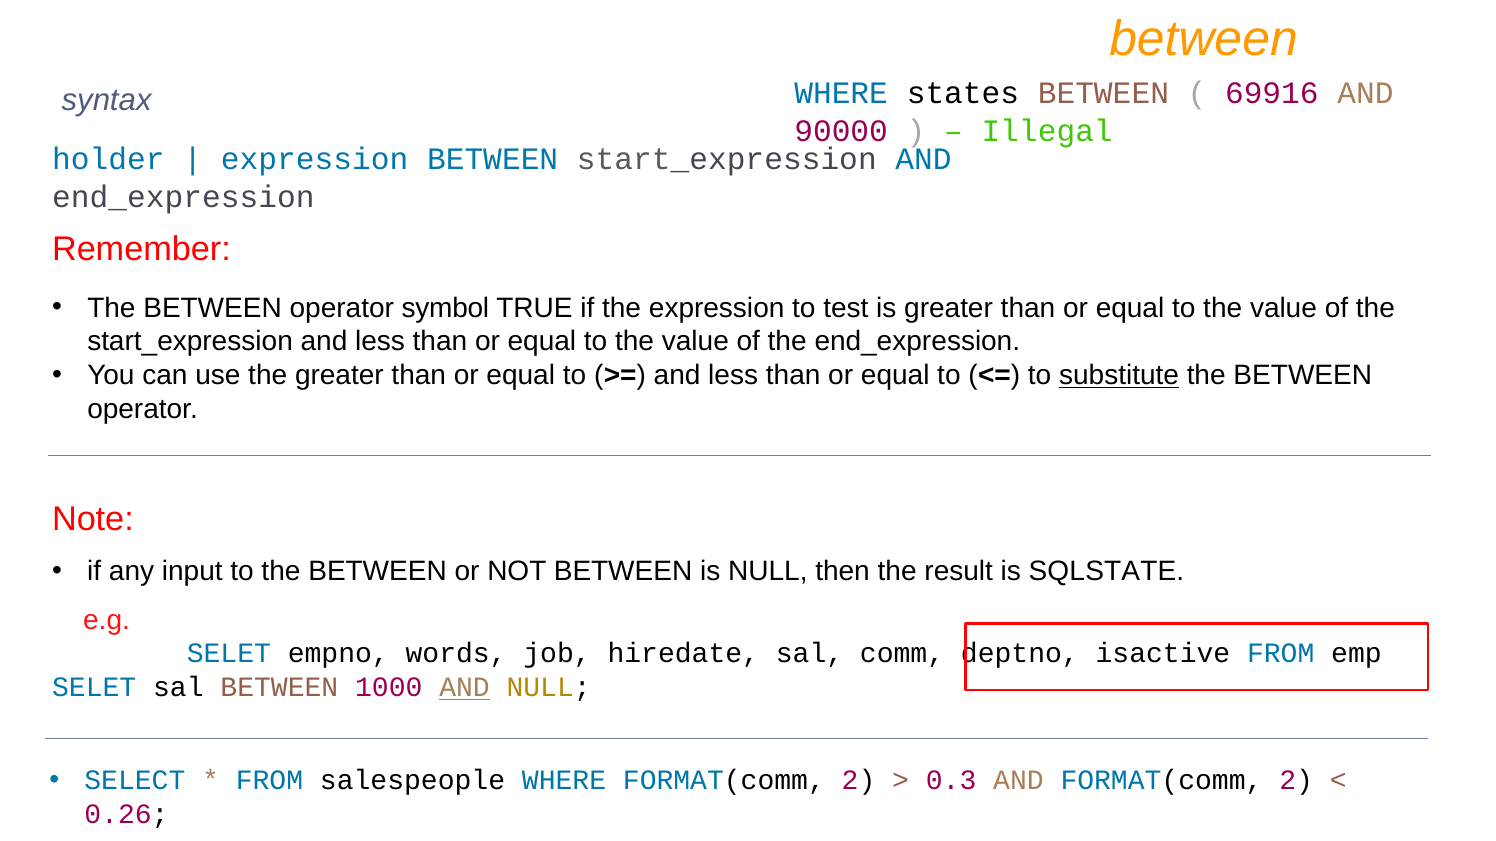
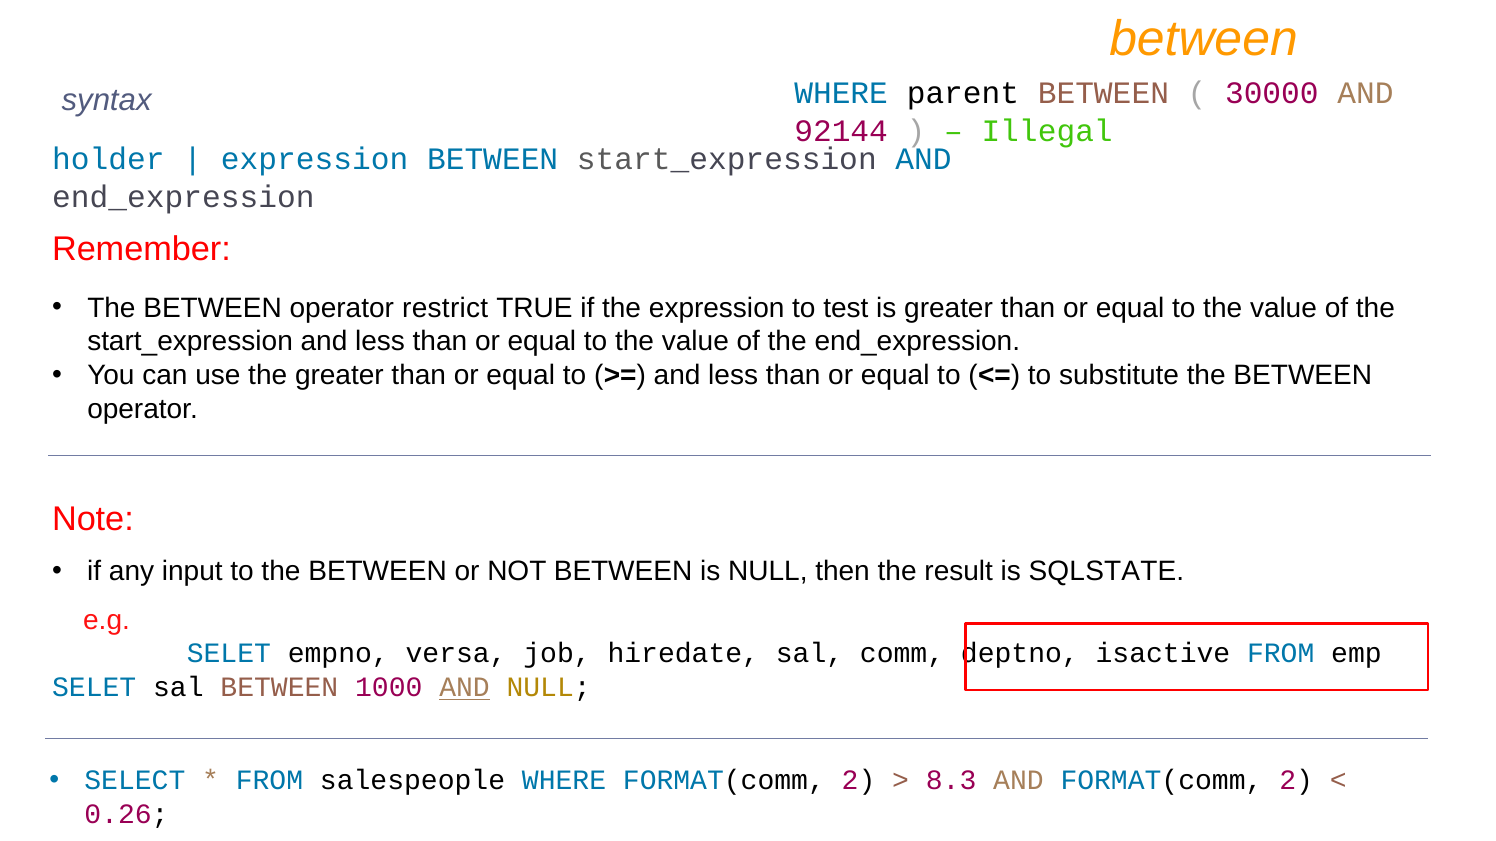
states: states -> parent
69916: 69916 -> 30000
90000: 90000 -> 92144
symbol: symbol -> restrict
substitute underline: present -> none
words: words -> versa
0.3: 0.3 -> 8.3
